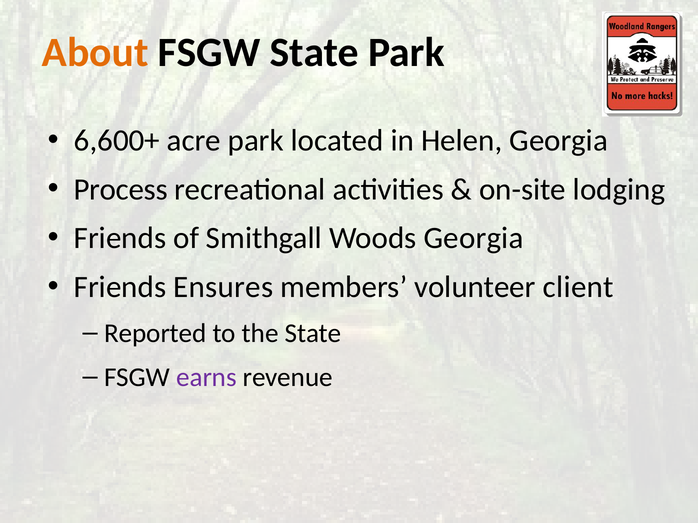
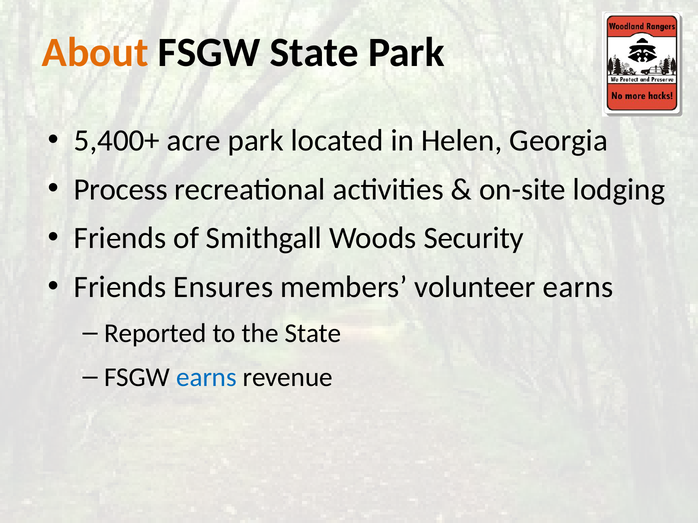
6,600+: 6,600+ -> 5,400+
Woods Georgia: Georgia -> Security
volunteer client: client -> earns
earns at (206, 378) colour: purple -> blue
